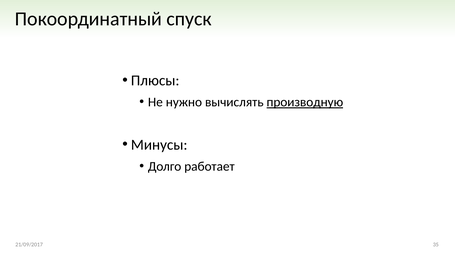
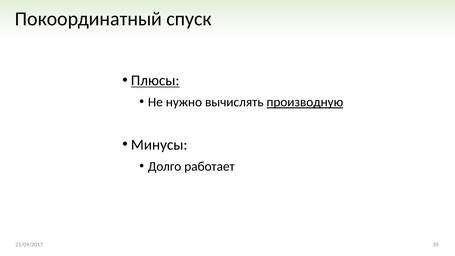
Плюсы underline: none -> present
